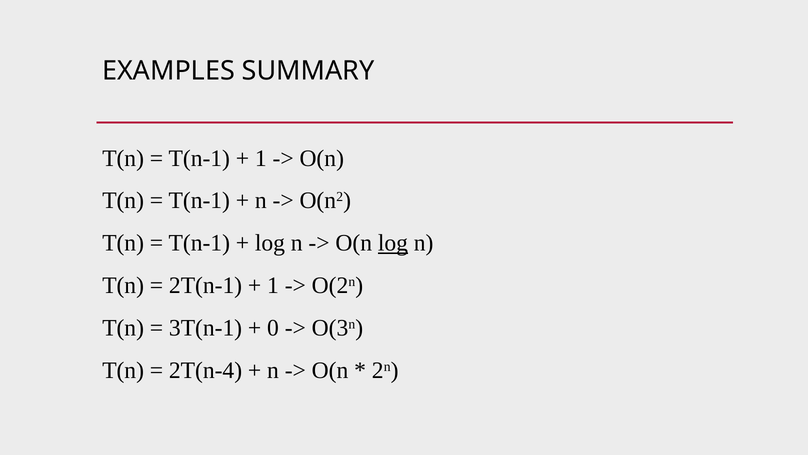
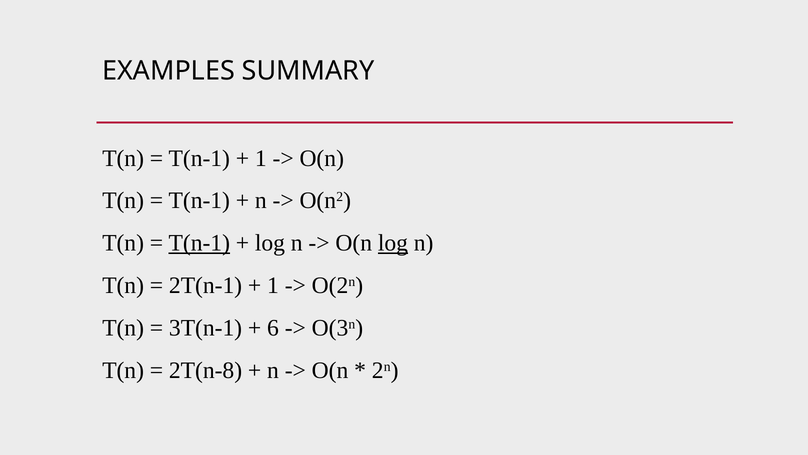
T(n-1 at (199, 243) underline: none -> present
0: 0 -> 6
2T(n-4: 2T(n-4 -> 2T(n-8
